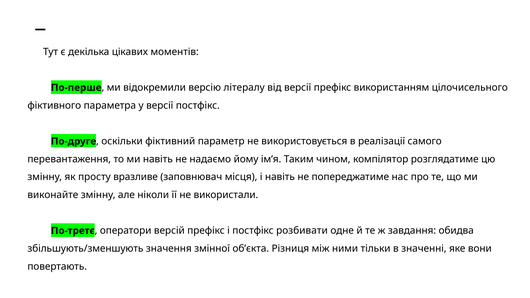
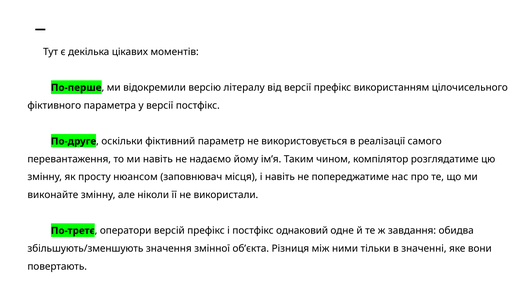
вразливе: вразливе -> нюансом
розбивати: розбивати -> однаковий
